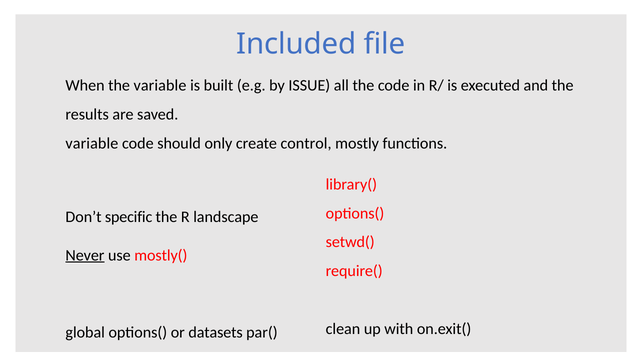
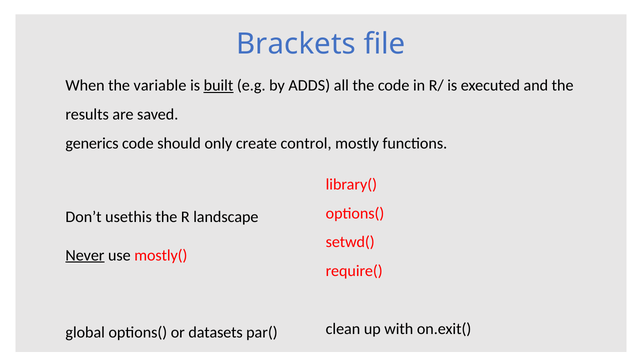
Included: Included -> Brackets
built underline: none -> present
ISSUE: ISSUE -> ADDS
variable at (92, 143): variable -> generics
specific: specific -> usethis
